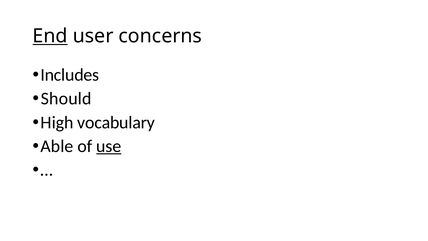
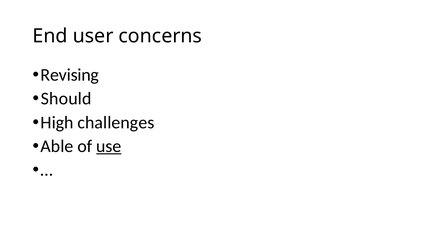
End underline: present -> none
Includes: Includes -> Revising
vocabulary: vocabulary -> challenges
